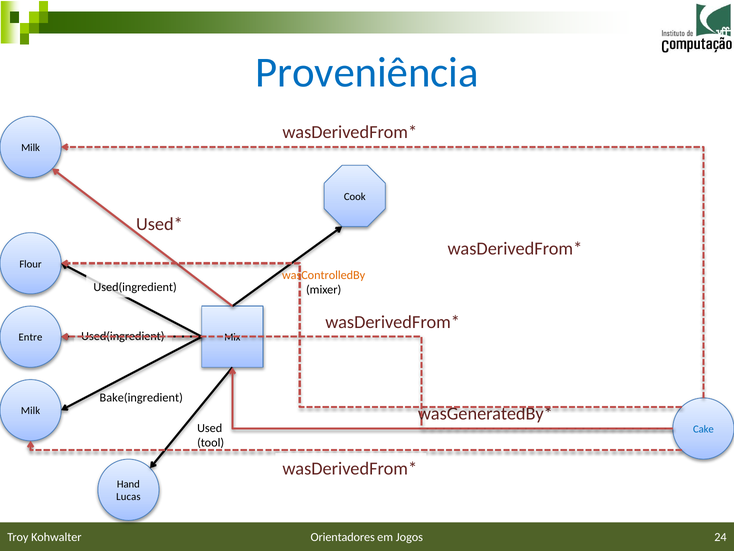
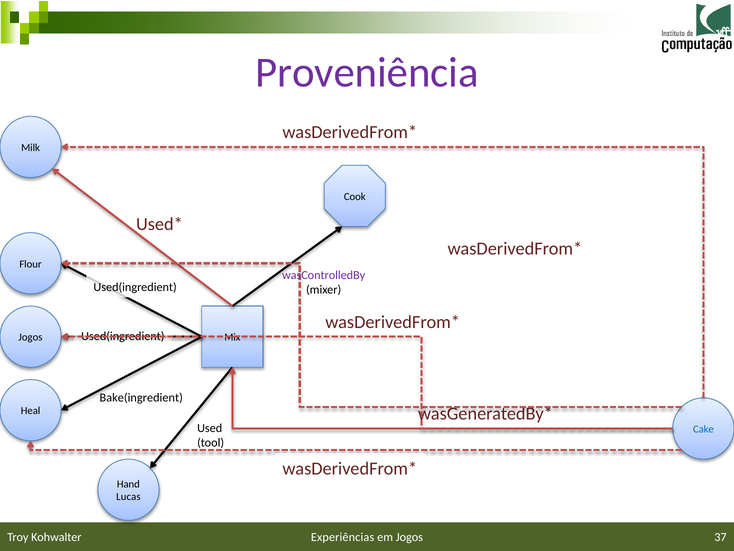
Proveniência colour: blue -> purple
wasControlledBy colour: orange -> purple
Entre at (30, 337): Entre -> Jogos
Milk at (31, 411): Milk -> Heal
Orientadores: Orientadores -> Experiências
24: 24 -> 37
